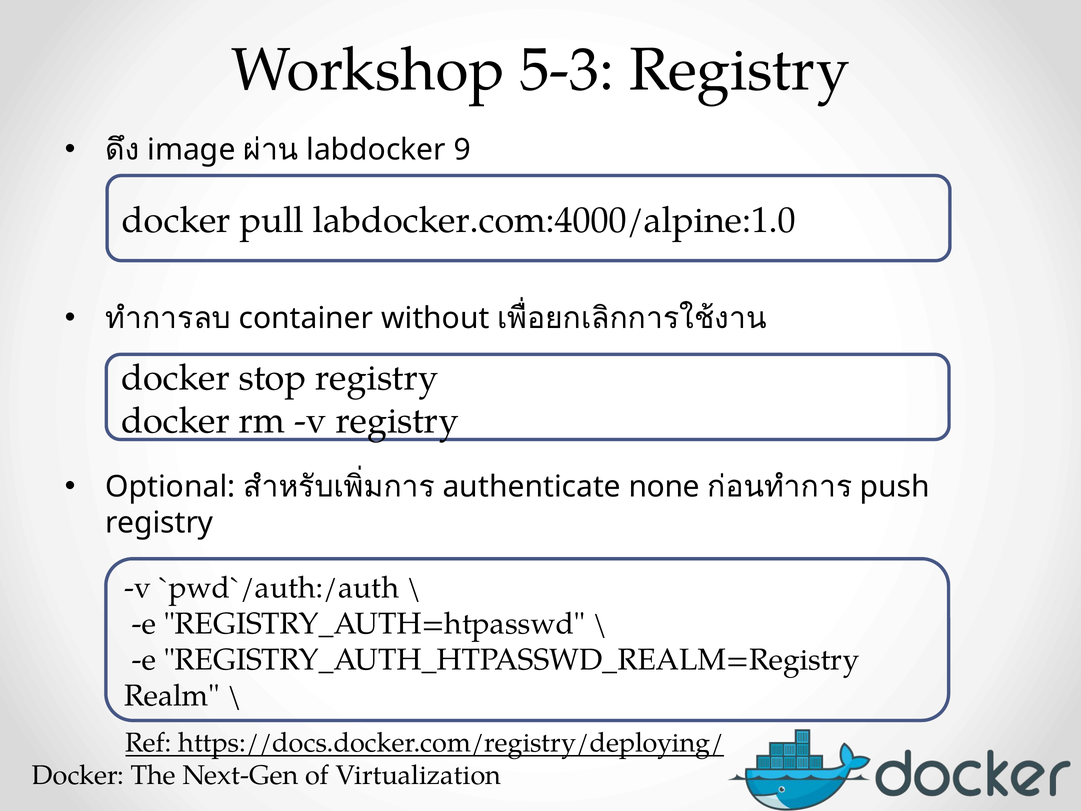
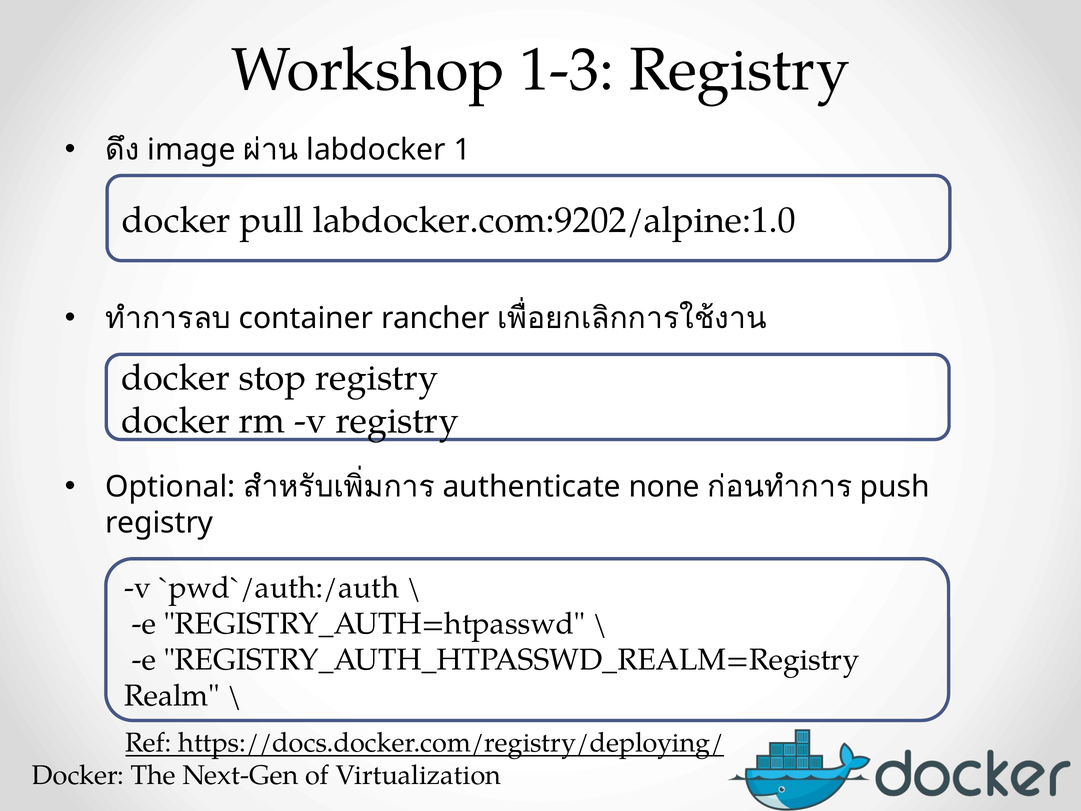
5-3: 5-3 -> 1-3
9: 9 -> 1
labdocker.com:4000/alpine:1.0: labdocker.com:4000/alpine:1.0 -> labdocker.com:9202/alpine:1.0
without: without -> rancher
